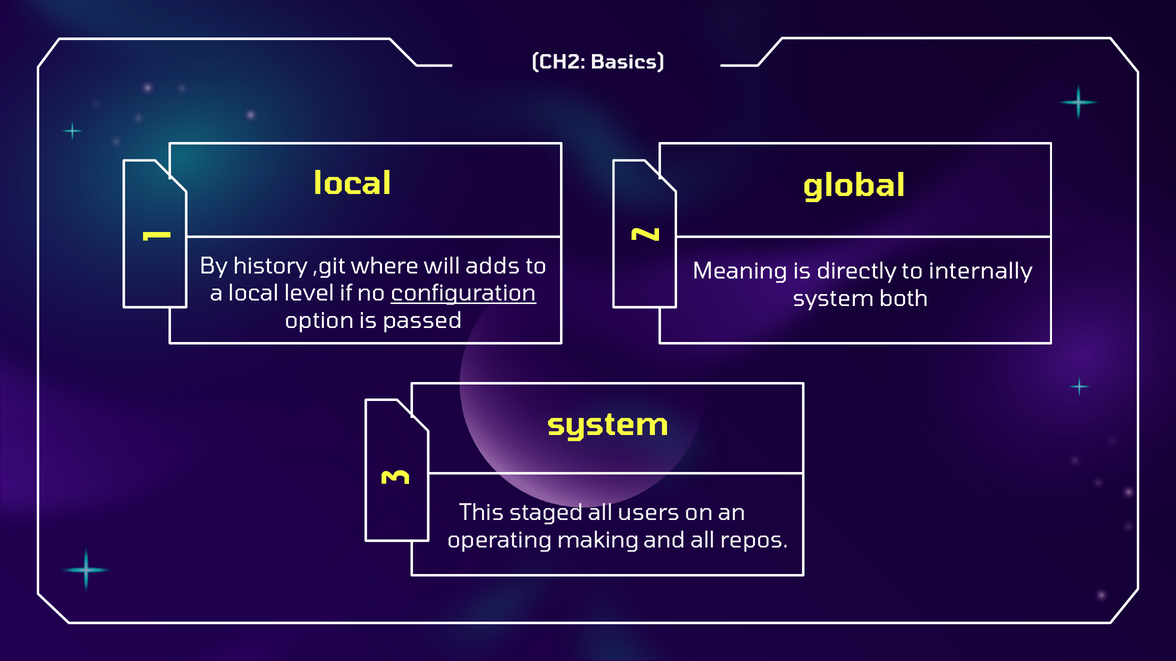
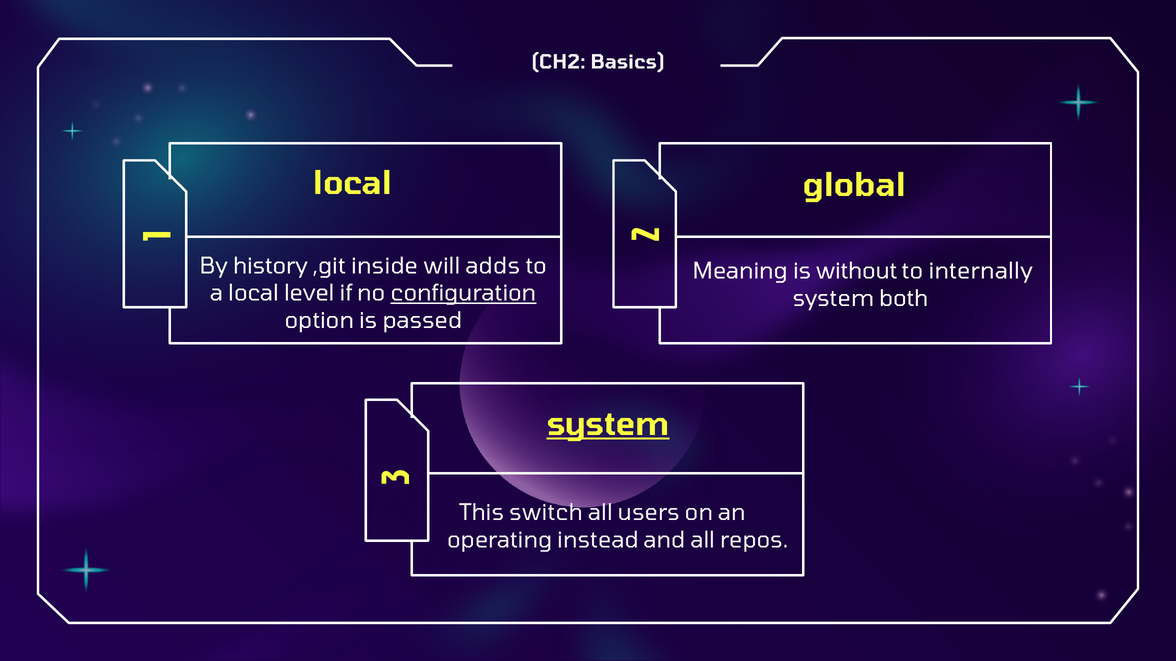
where: where -> inside
directly: directly -> without
system at (608, 425) underline: none -> present
staged: staged -> switch
making: making -> instead
